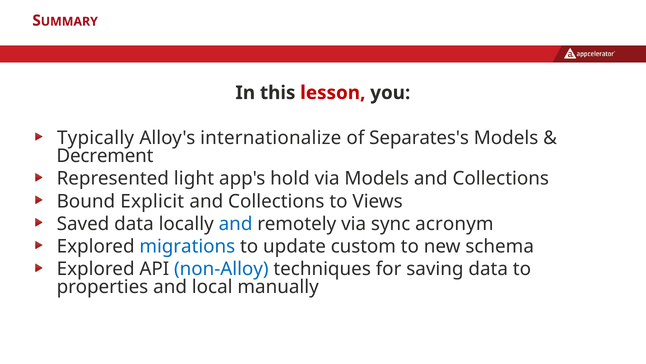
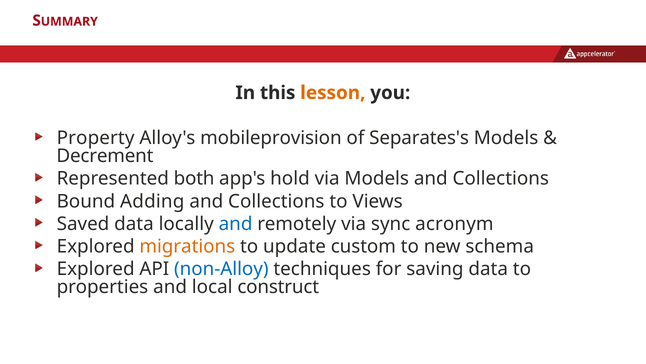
lesson colour: red -> orange
Typically: Typically -> Property
internationalize: internationalize -> mobileprovision
light: light -> both
Explicit: Explicit -> Adding
migrations colour: blue -> orange
manually: manually -> construct
